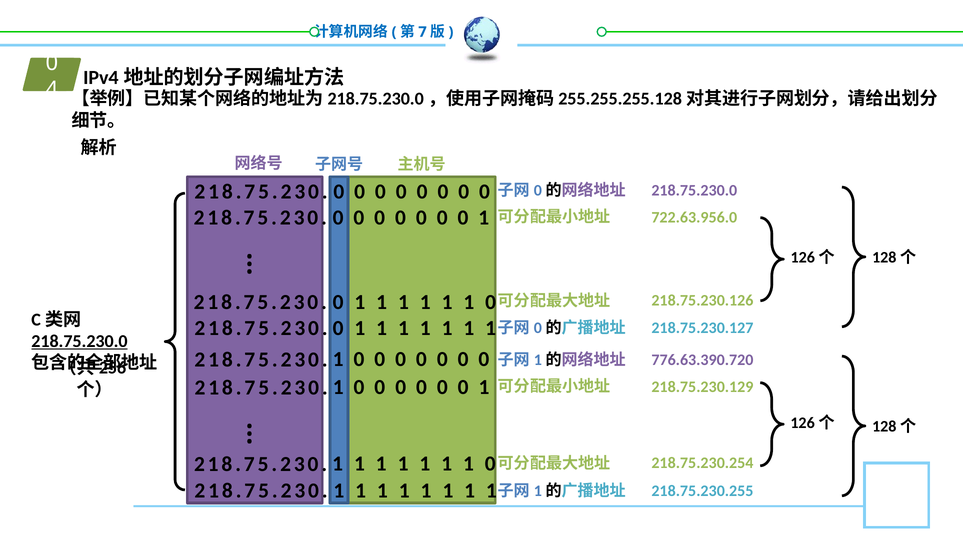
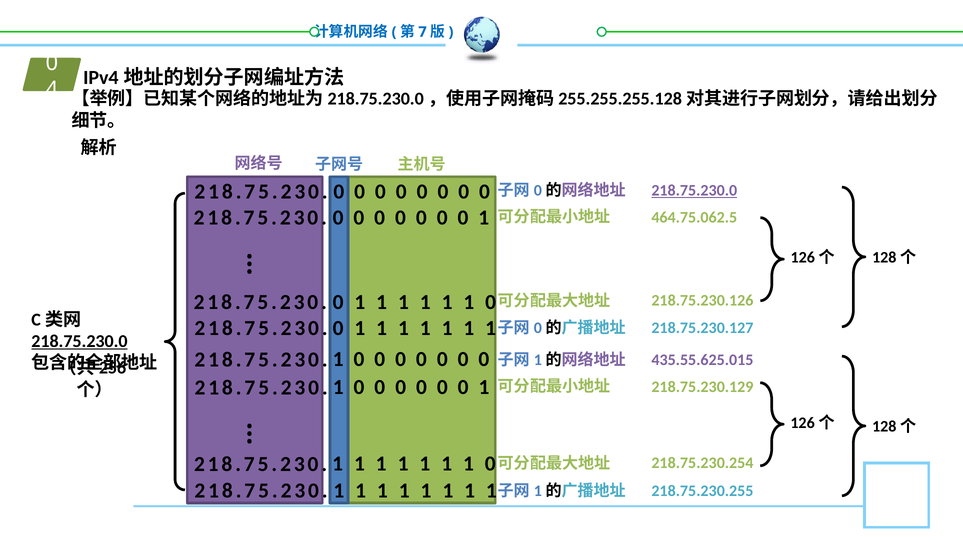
218.75.230.0 at (694, 190) underline: none -> present
722.63.956.0: 722.63.956.0 -> 464.75.062.5
776.63.390.720: 776.63.390.720 -> 435.55.625.015
